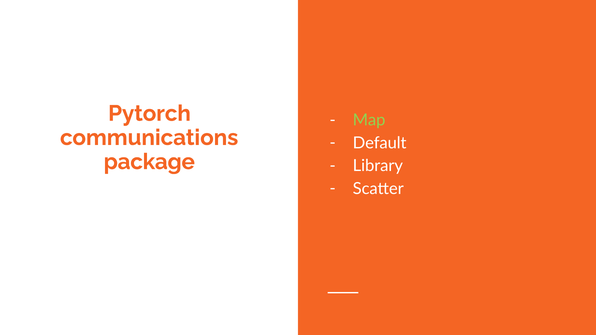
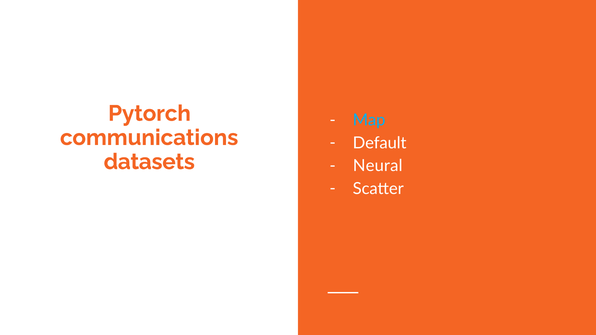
Map colour: light green -> light blue
package: package -> datasets
Library: Library -> Neural
